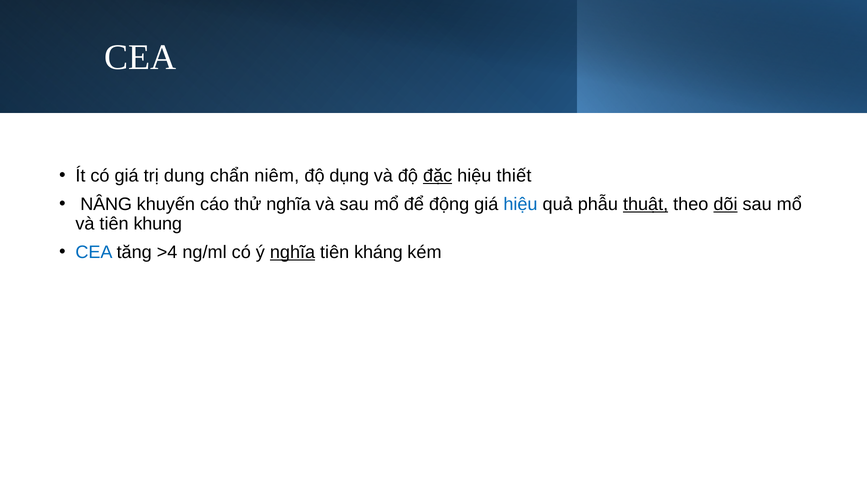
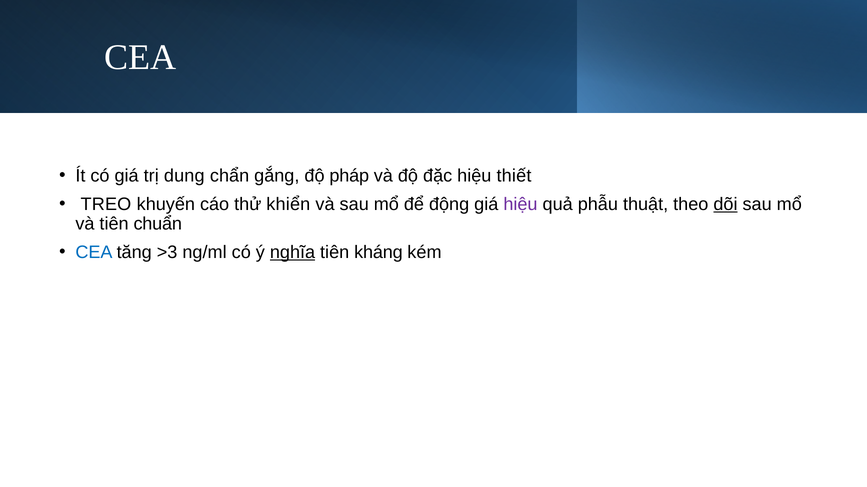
niêm: niêm -> gắng
dụng: dụng -> pháp
đặc underline: present -> none
NÂNG: NÂNG -> TREO
thử nghĩa: nghĩa -> khiển
hiệu at (520, 204) colour: blue -> purple
thuật underline: present -> none
khung: khung -> chuẩn
>4: >4 -> >3
